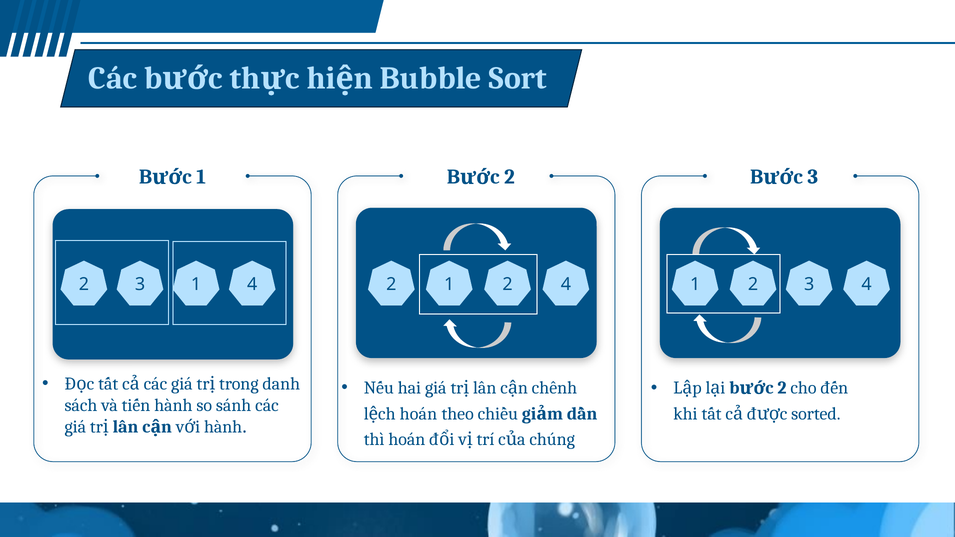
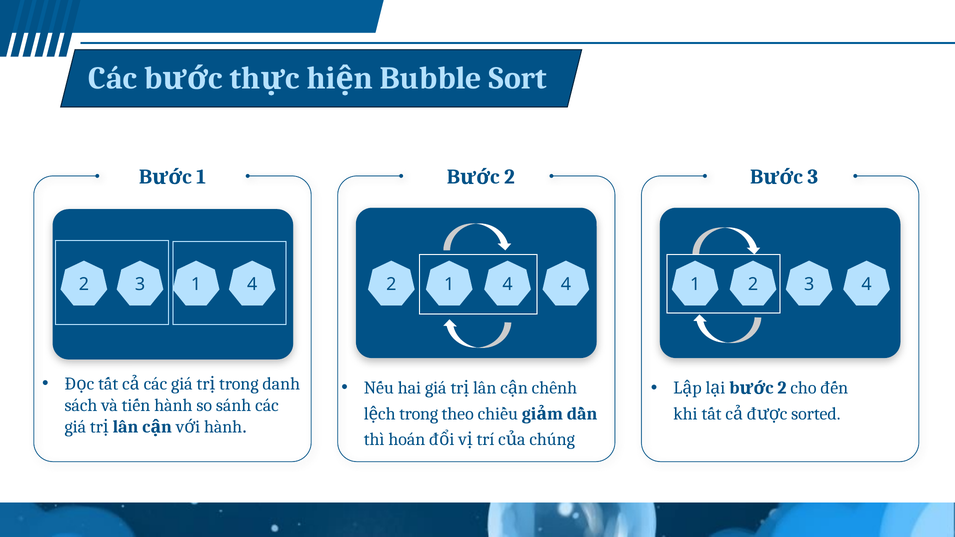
2 at (508, 284): 2 -> 4
hoán at (418, 414): hoán -> trong
